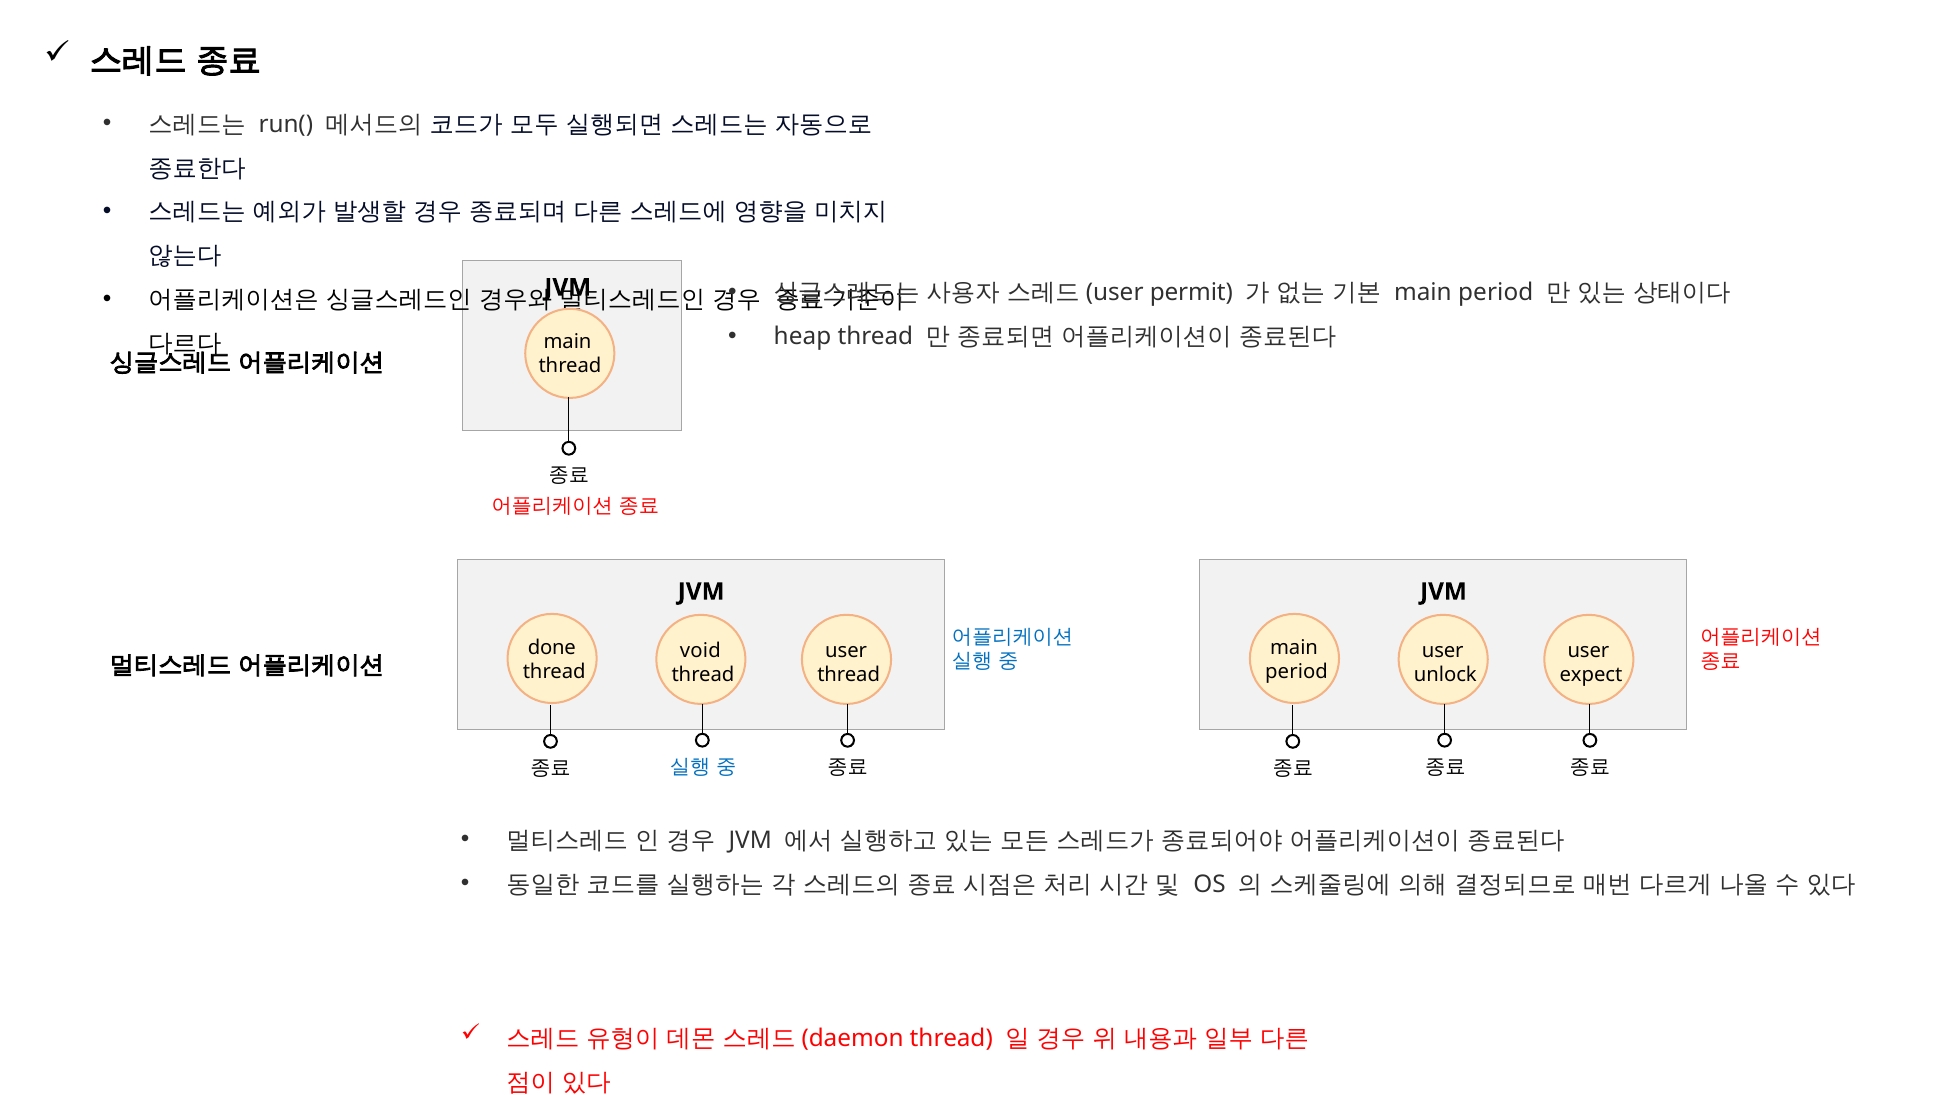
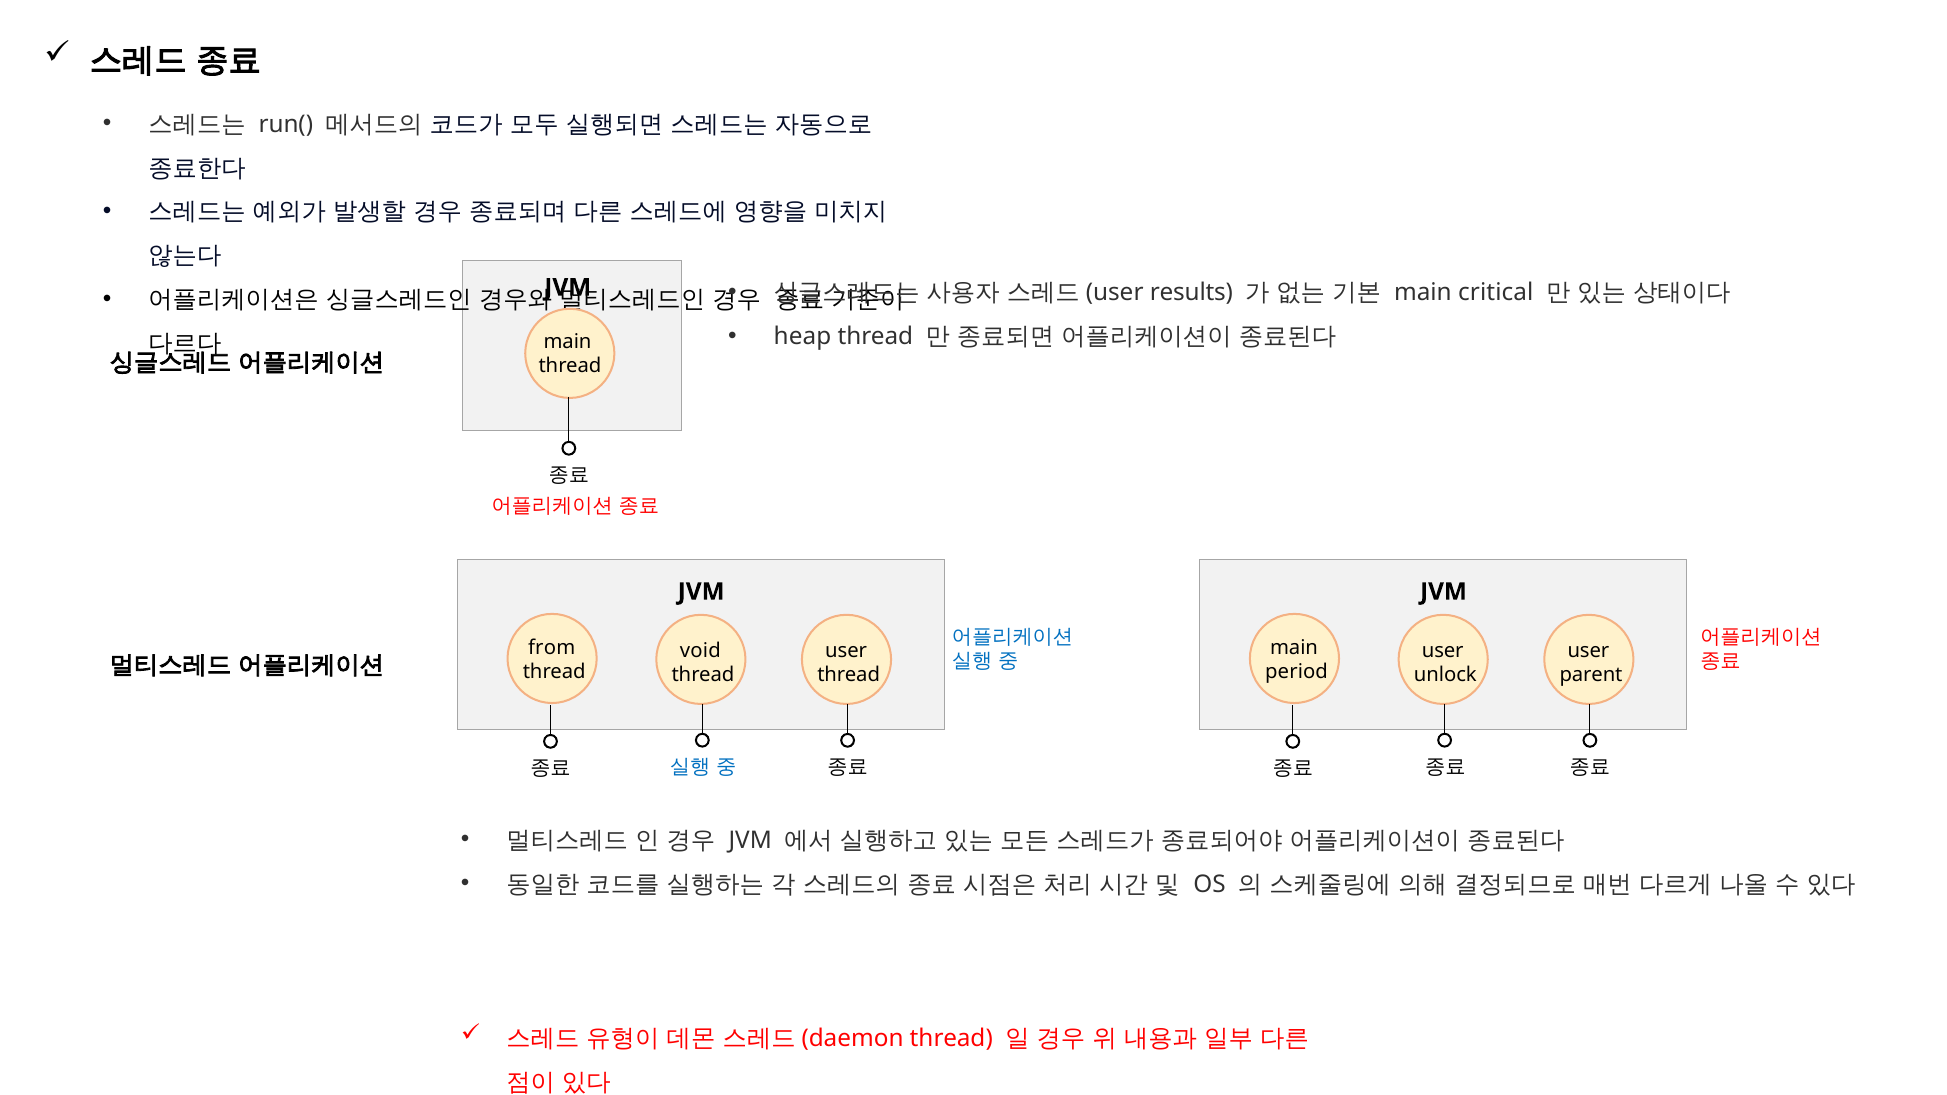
permit: permit -> results
period at (1496, 293): period -> critical
done: done -> from
expect: expect -> parent
